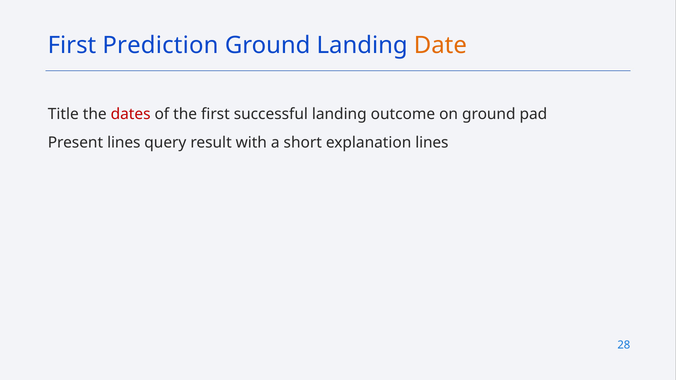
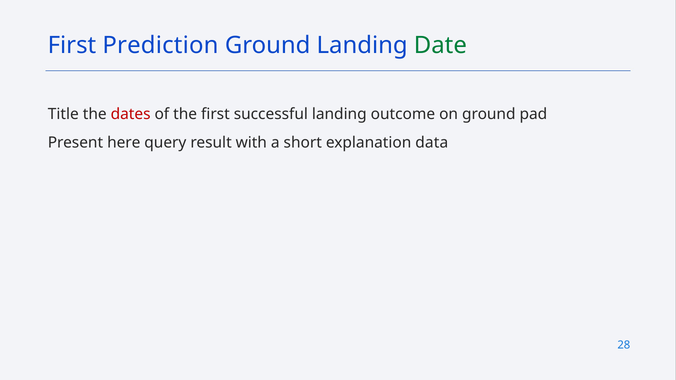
Date colour: orange -> green
Present lines: lines -> here
explanation lines: lines -> data
